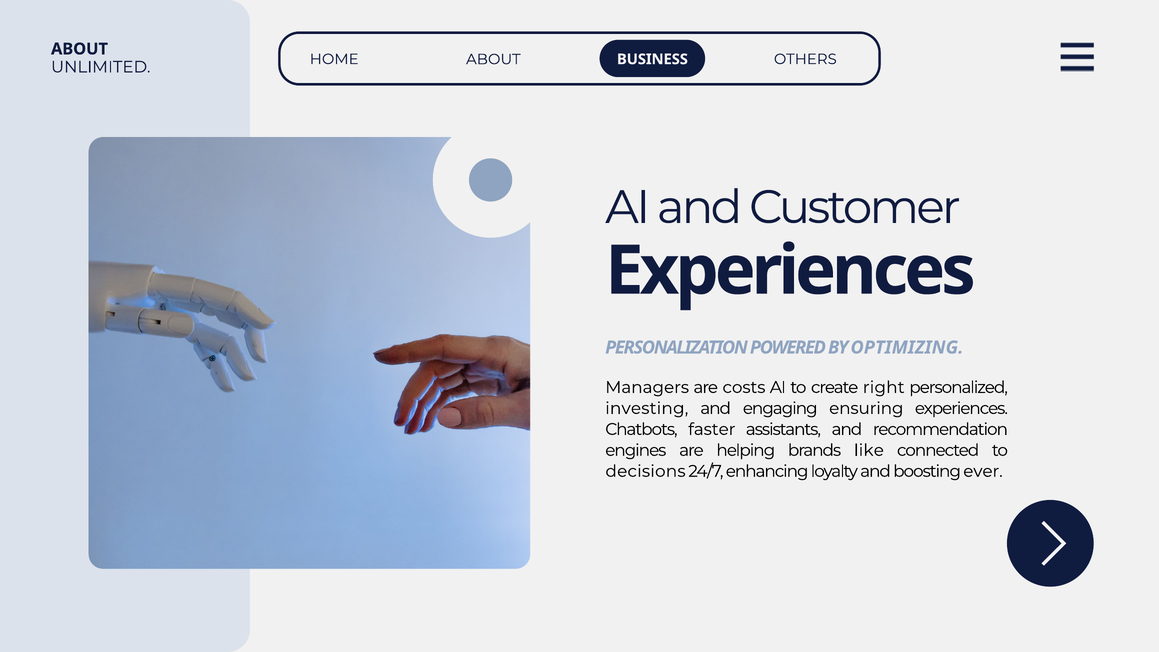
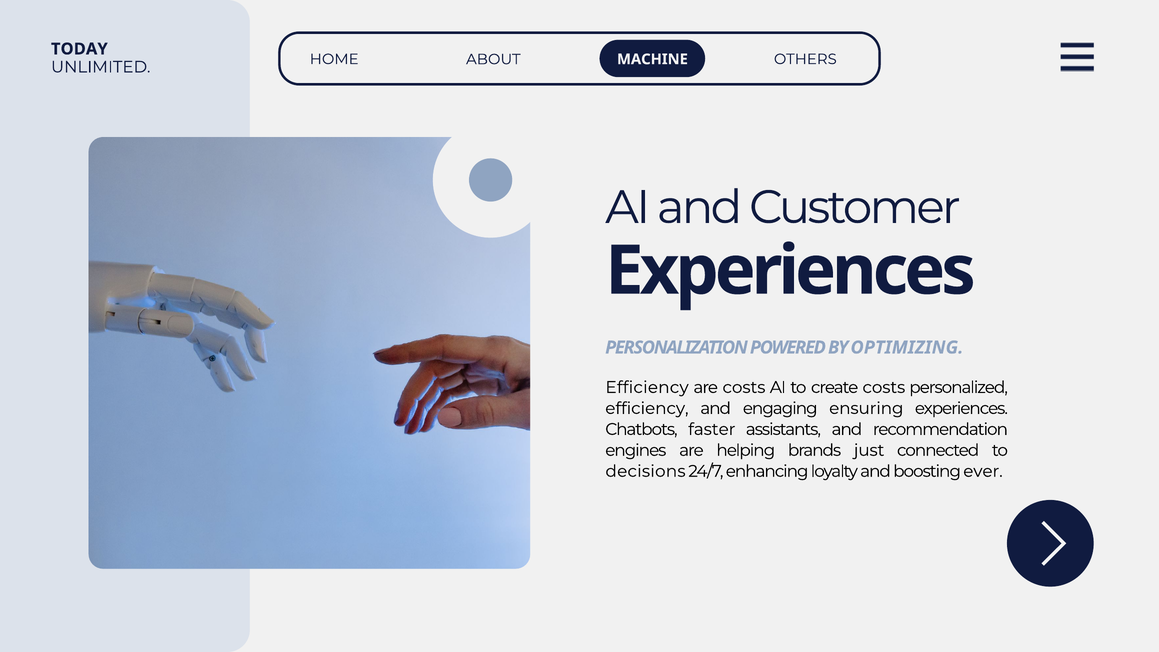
ABOUT at (79, 49): ABOUT -> TODAY
BUSINESS: BUSINESS -> MACHINE
Managers at (647, 387): Managers -> Efficiency
create right: right -> costs
investing at (647, 408): investing -> efficiency
like: like -> just
